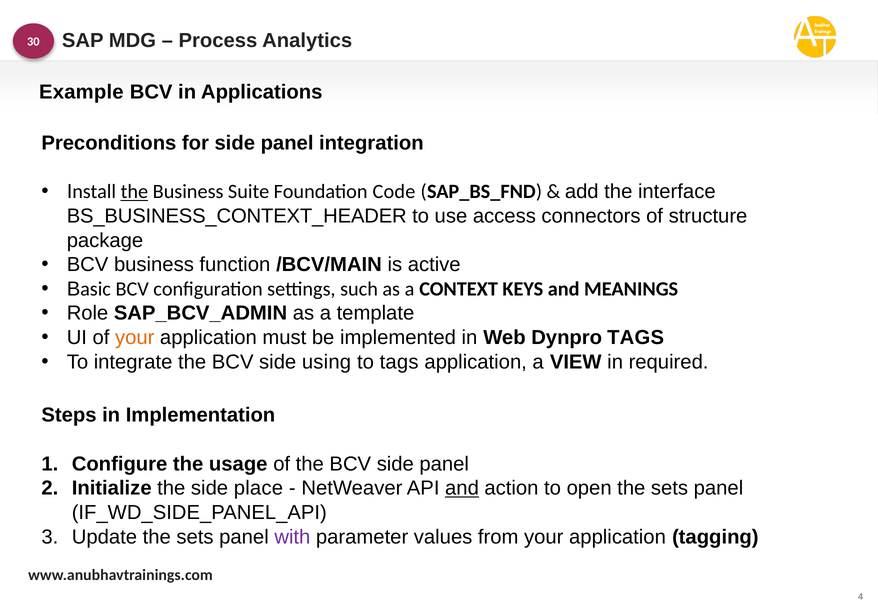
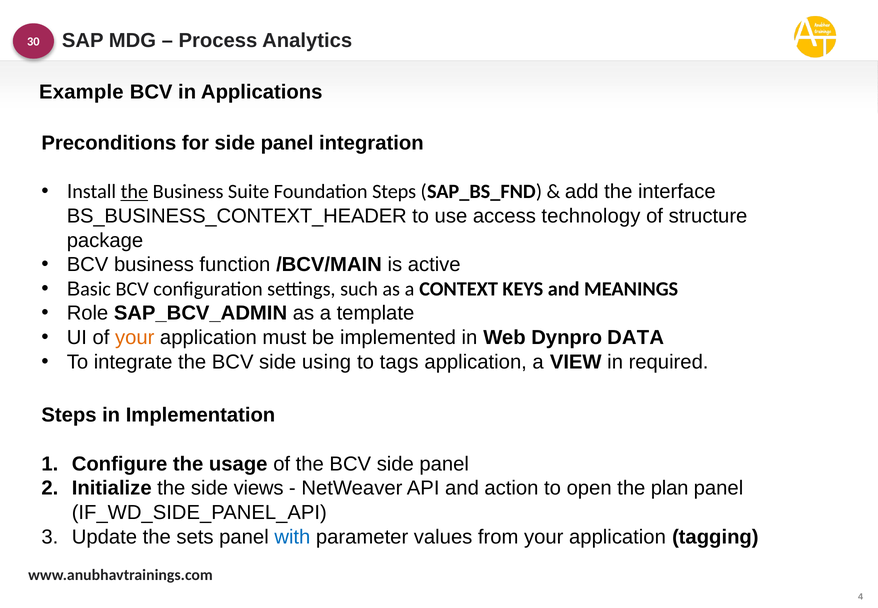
Foundation Code: Code -> Steps
connectors: connectors -> technology
Dynpro TAGS: TAGS -> DATA
place: place -> views
and at (462, 488) underline: present -> none
open the sets: sets -> plan
with colour: purple -> blue
